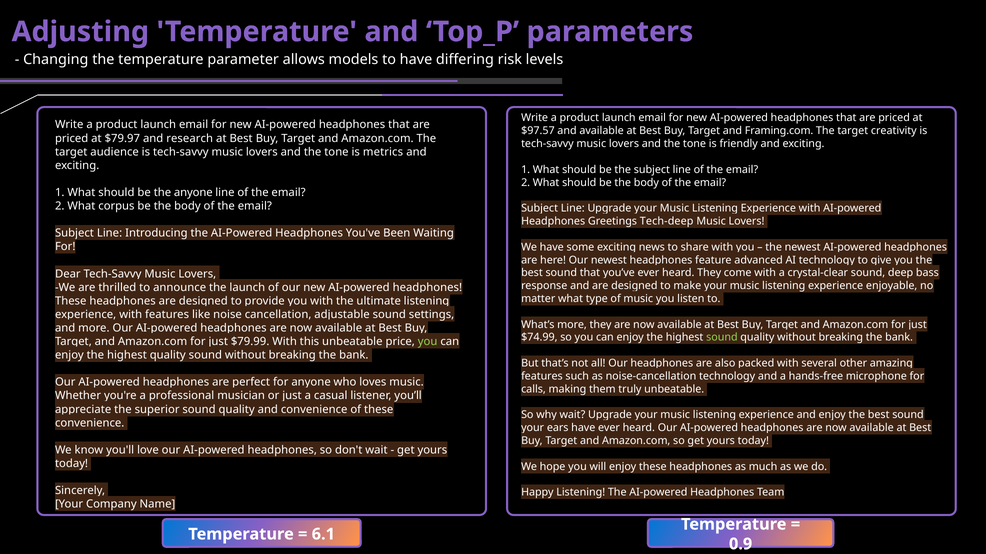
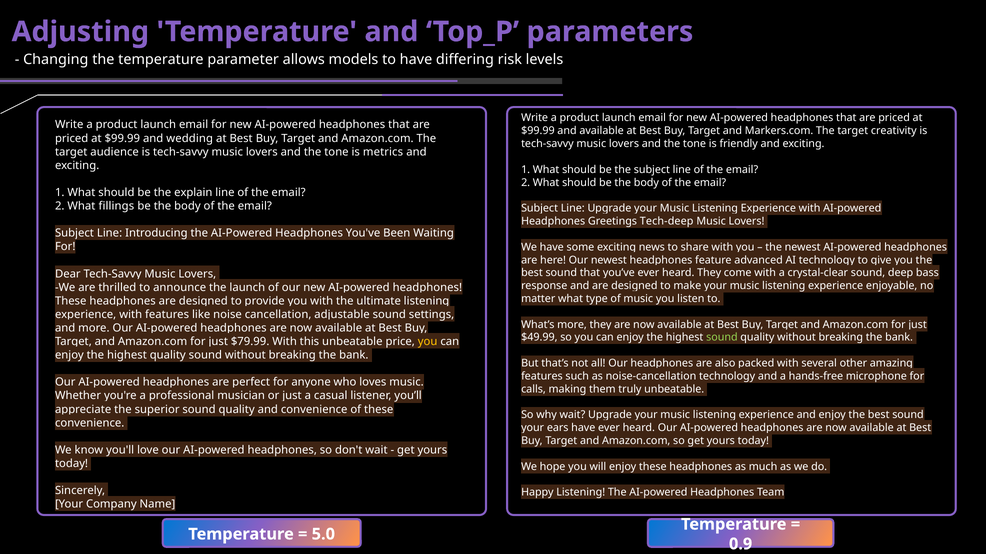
$97.57 at (538, 131): $97.57 -> $99.99
Framing.com: Framing.com -> Markers.com
$79.97 at (122, 138): $79.97 -> $99.99
research: research -> wedding
the anyone: anyone -> explain
corpus: corpus -> fillings
$74.99: $74.99 -> $49.99
you at (428, 342) colour: light green -> yellow
6.1: 6.1 -> 5.0
